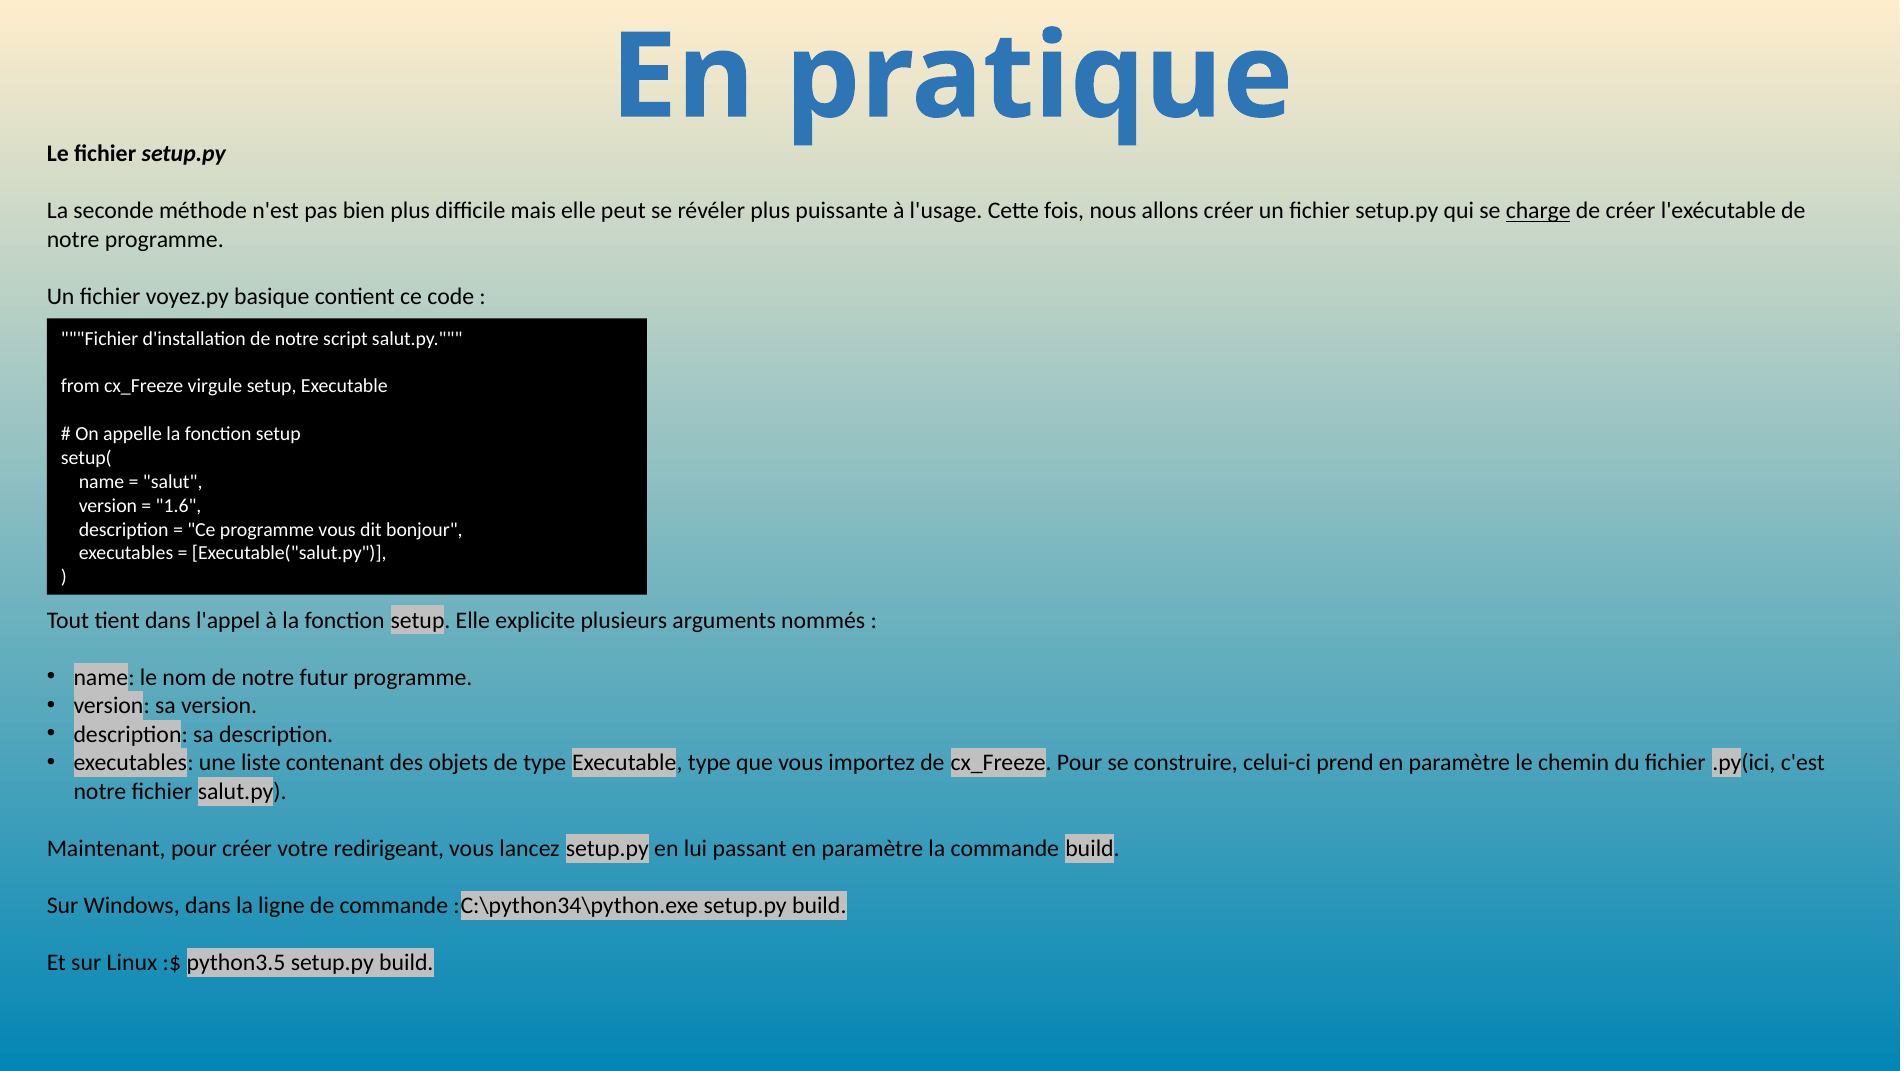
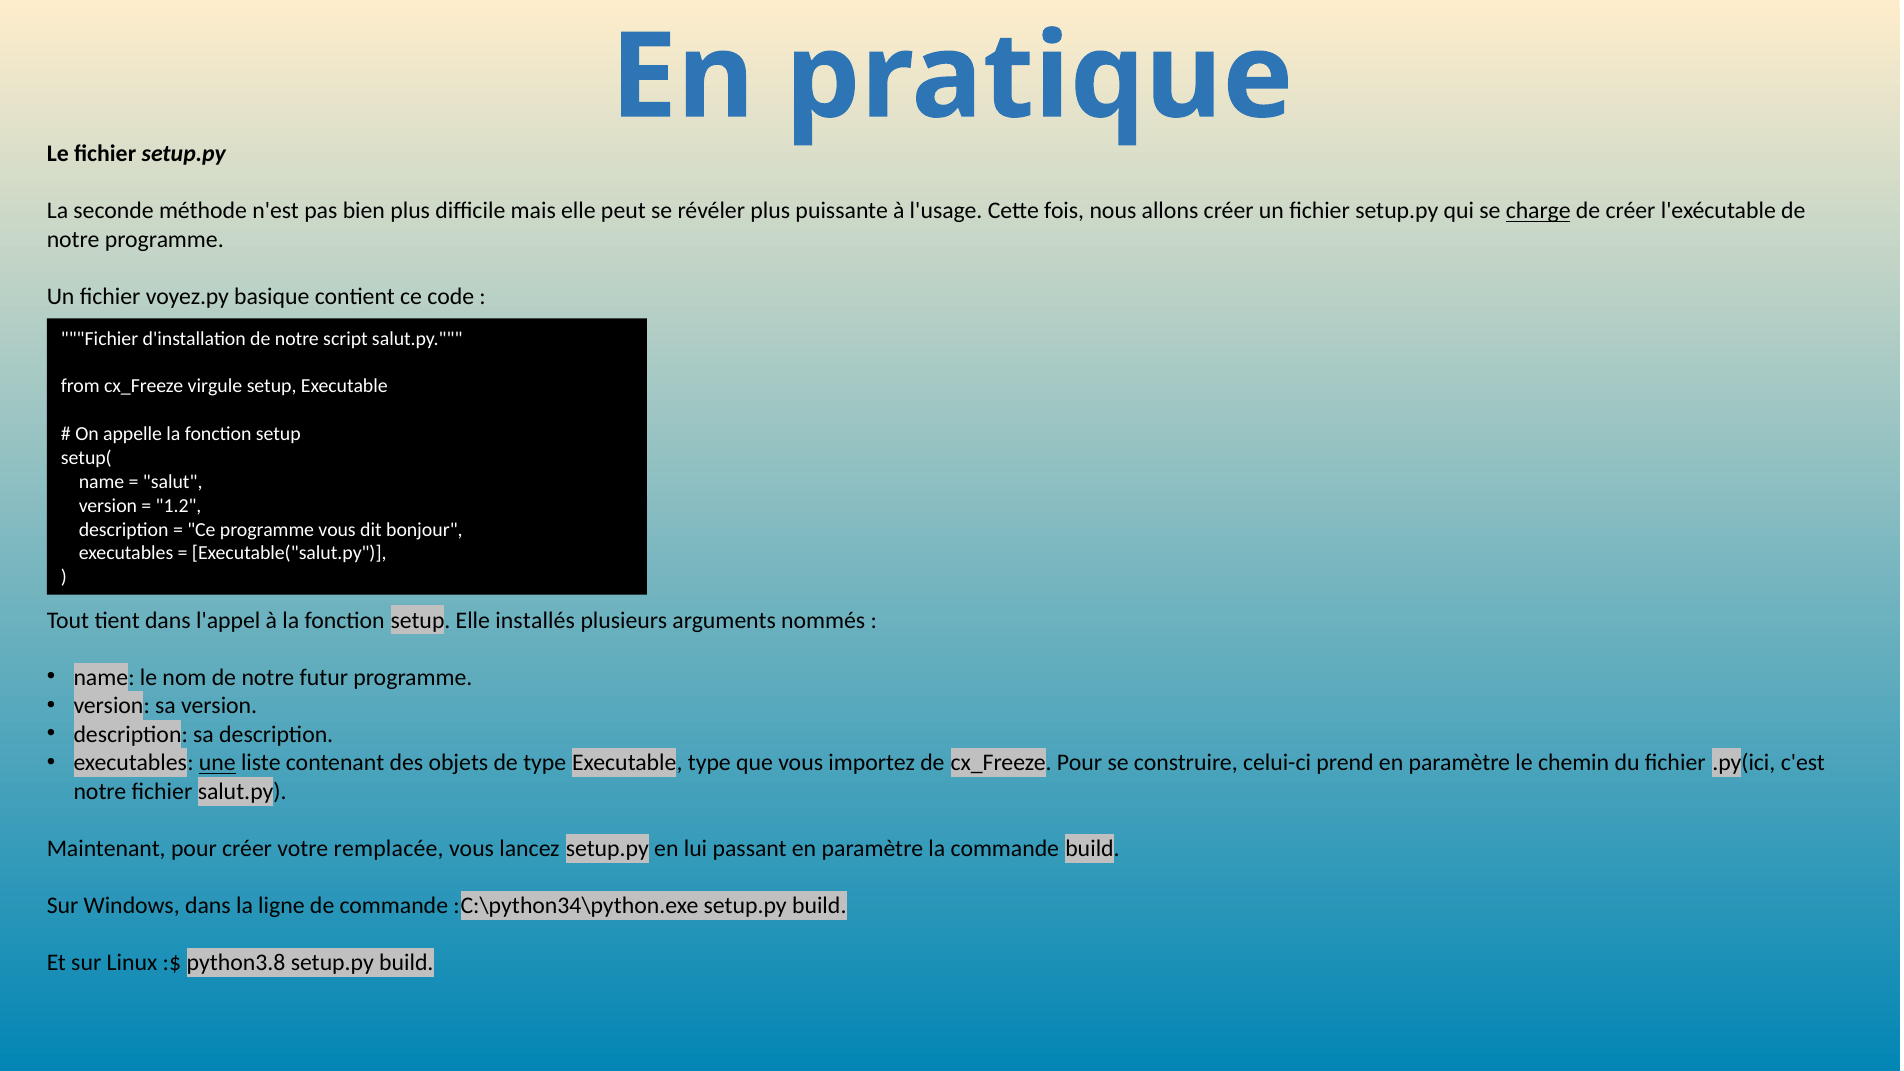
1.6: 1.6 -> 1.2
explicite: explicite -> installés
une underline: none -> present
redirigeant: redirigeant -> remplacée
python3.5: python3.5 -> python3.8
